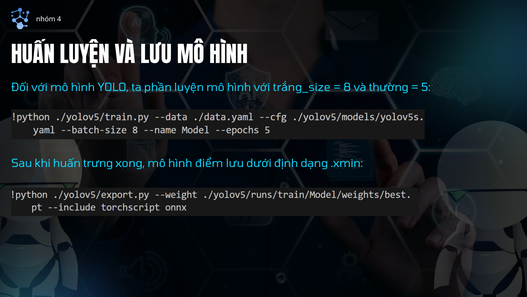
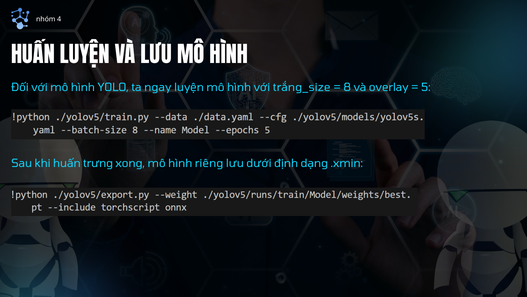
phần: phần -> ngay
thường: thường -> overlay
điểm: điểm -> riêng
